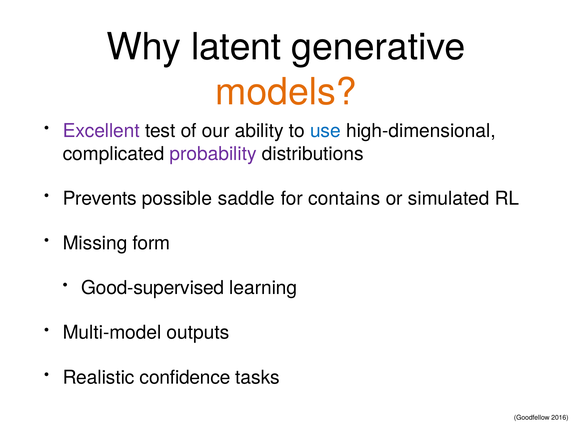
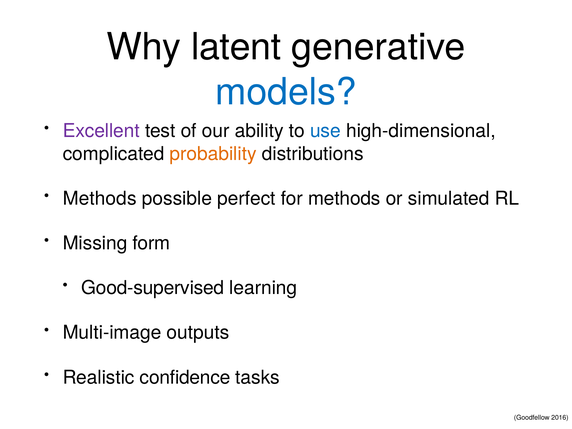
models colour: orange -> blue
probability colour: purple -> orange
Prevents at (100, 198): Prevents -> Methods
saddle: saddle -> perfect
for contains: contains -> methods
Multi-model: Multi-model -> Multi-image
